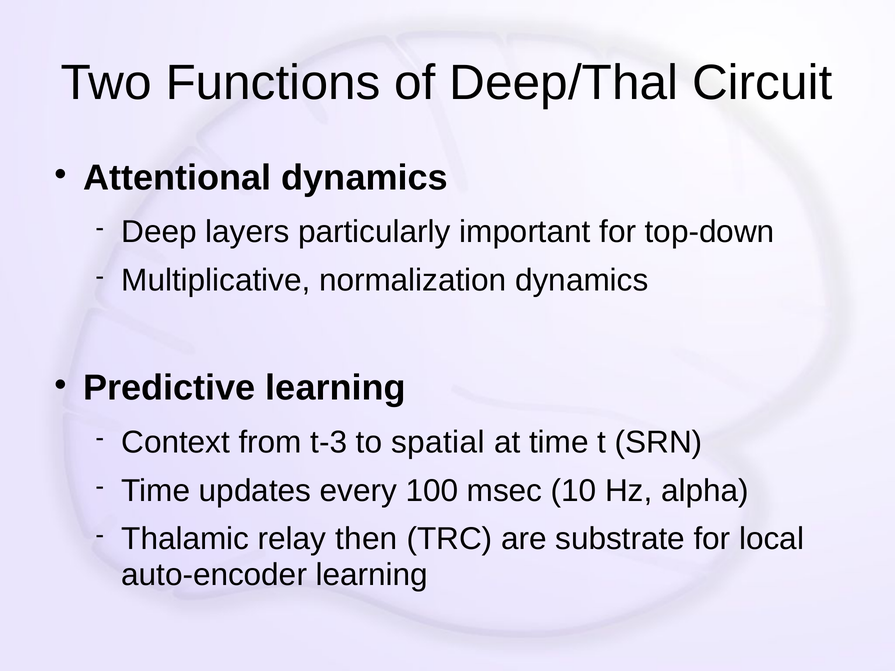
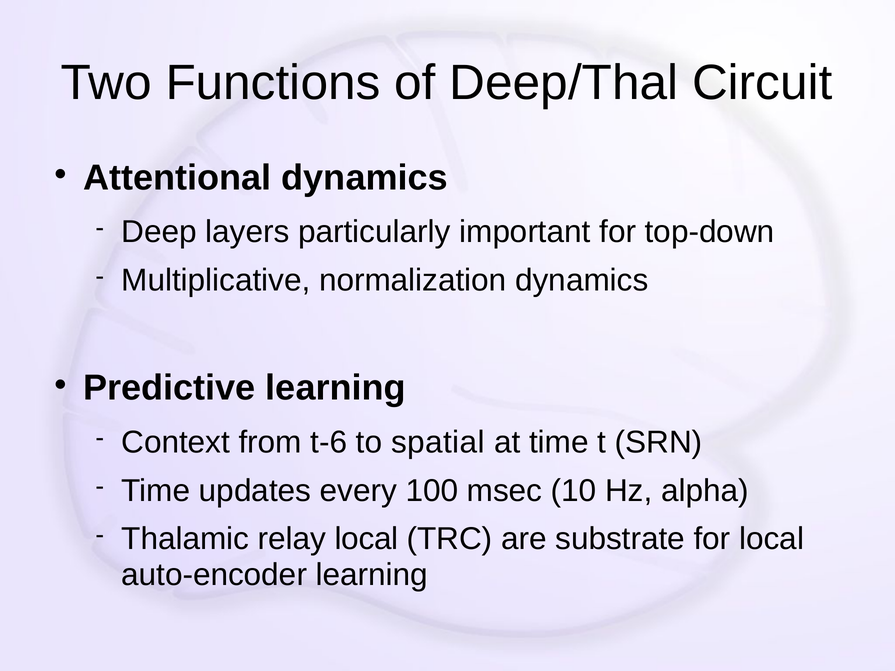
t-3: t-3 -> t-6
relay then: then -> local
